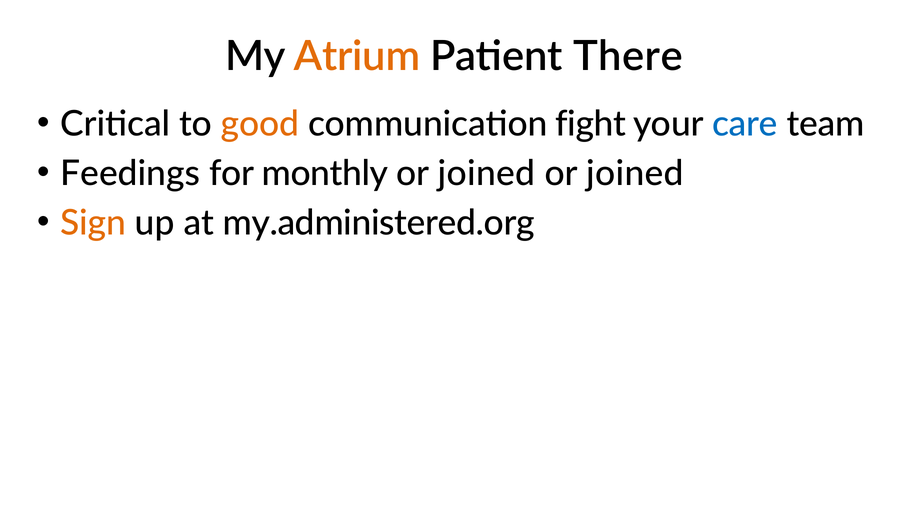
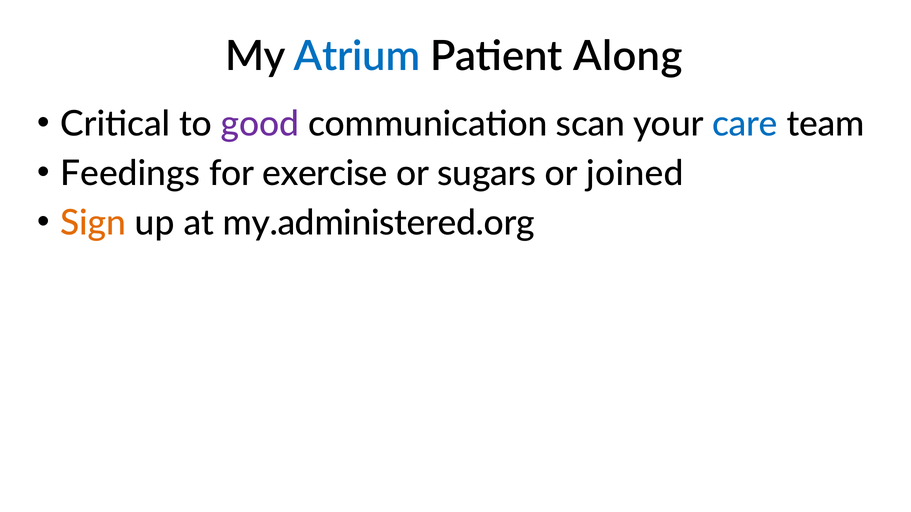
Atrium colour: orange -> blue
There: There -> Along
good colour: orange -> purple
fight: fight -> scan
monthly: monthly -> exercise
joined at (486, 174): joined -> sugars
